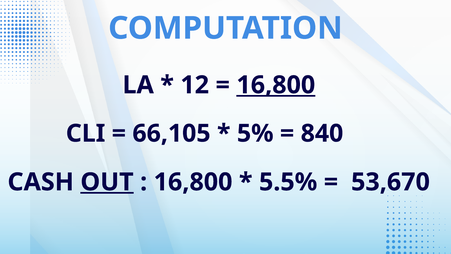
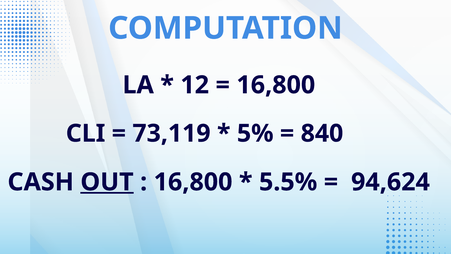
16,800 at (276, 85) underline: present -> none
66,105: 66,105 -> 73,119
53,670: 53,670 -> 94,624
